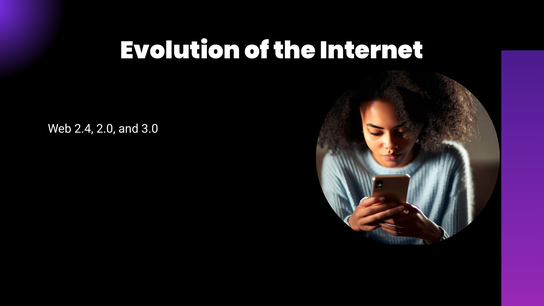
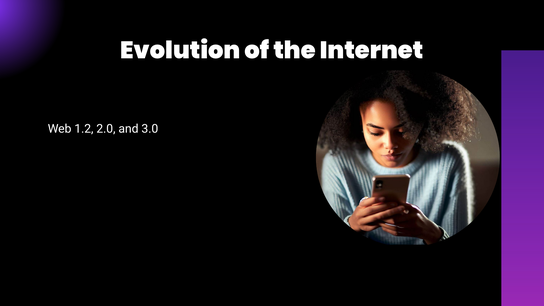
2.4: 2.4 -> 1.2
